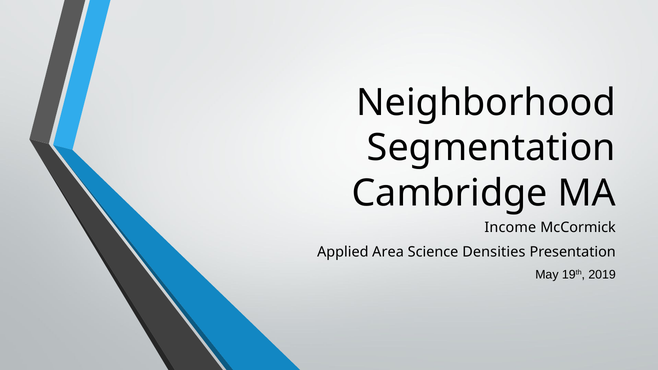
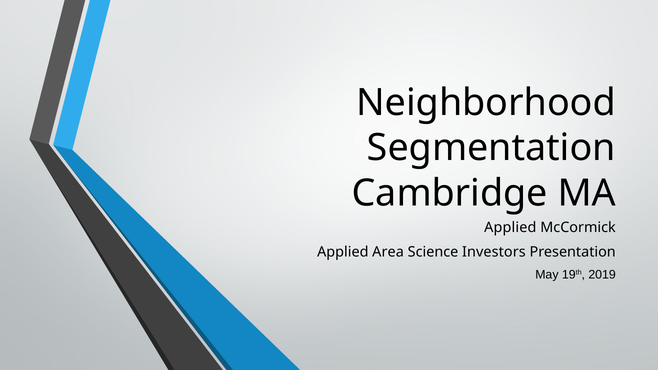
Income at (510, 228): Income -> Applied
Densities: Densities -> Investors
